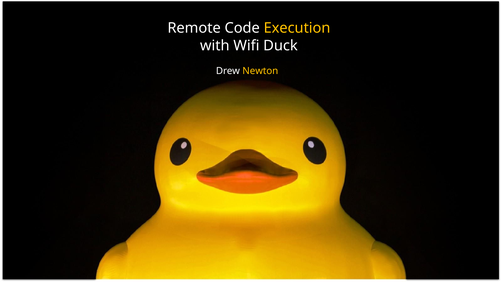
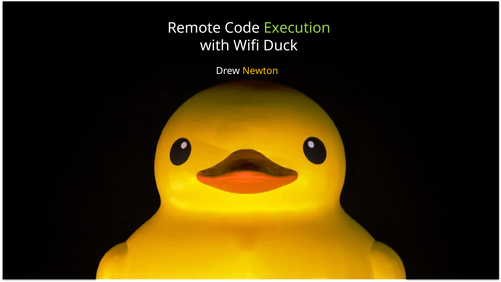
Execution colour: yellow -> light green
